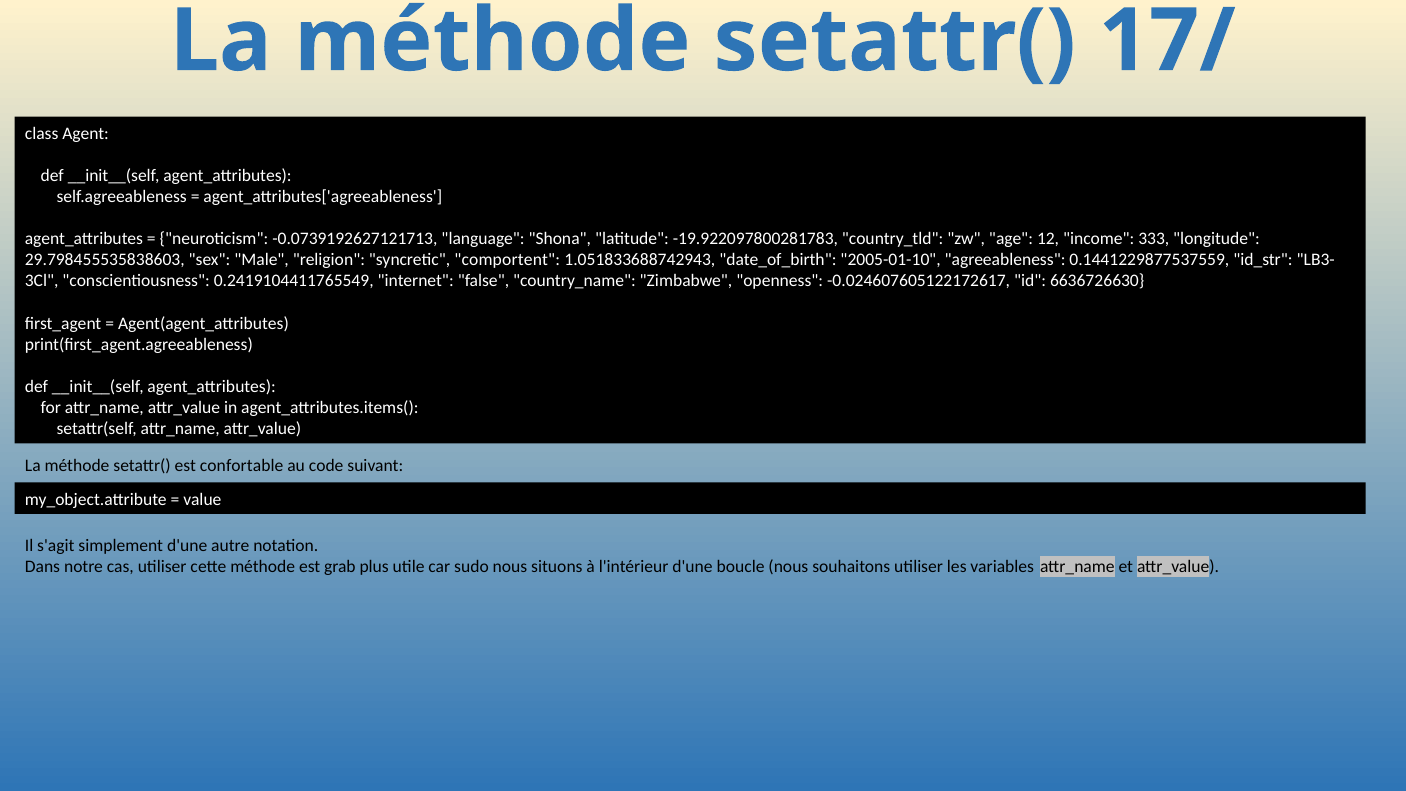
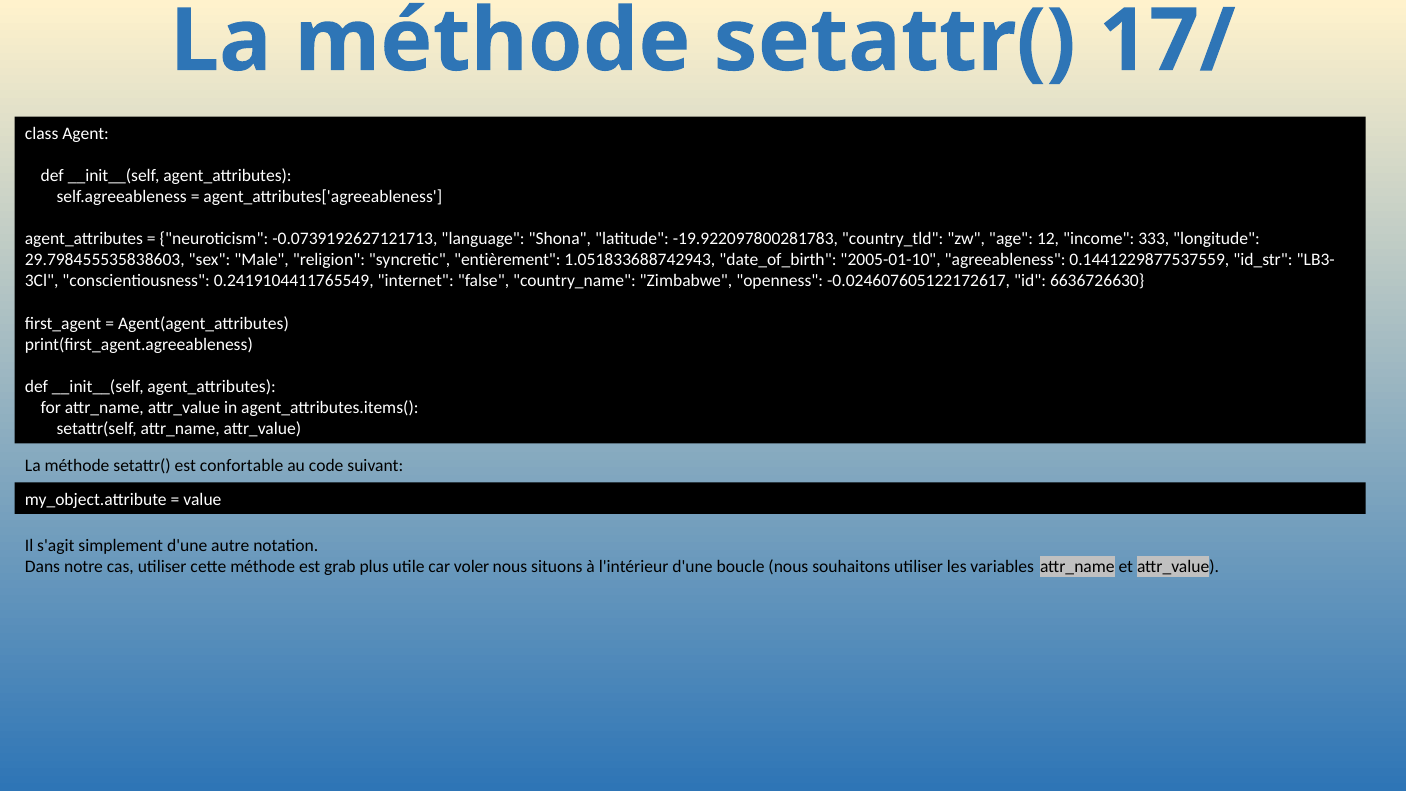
comportent: comportent -> entièrement
sudo: sudo -> voler
